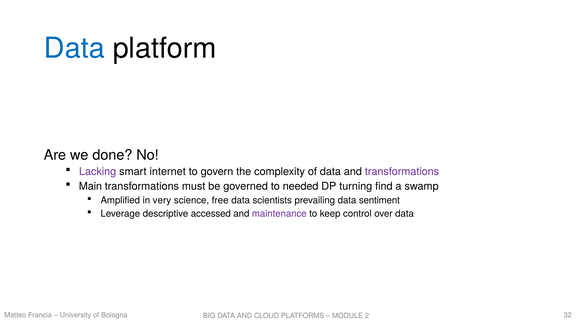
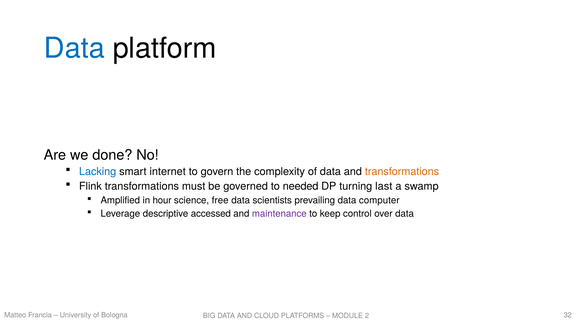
Lacking colour: purple -> blue
transformations at (402, 172) colour: purple -> orange
Main: Main -> Flink
find: find -> last
very: very -> hour
sentiment: sentiment -> computer
